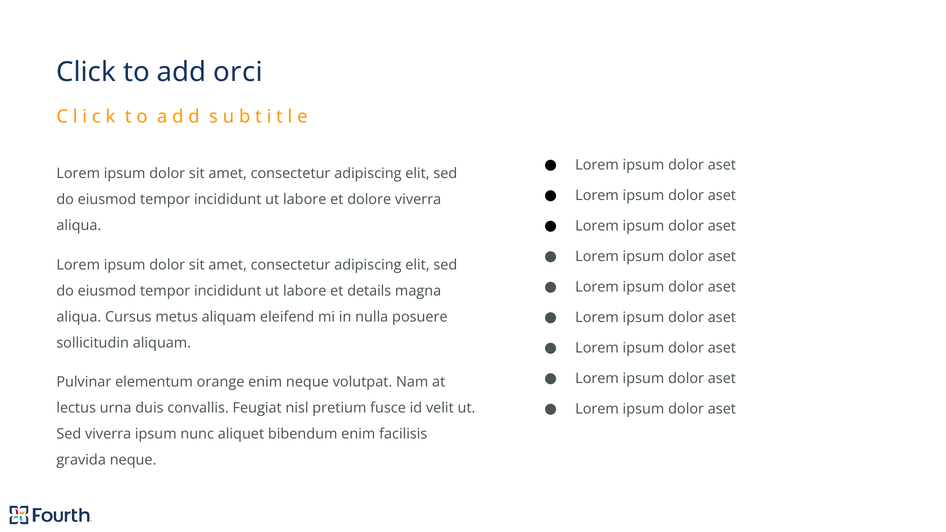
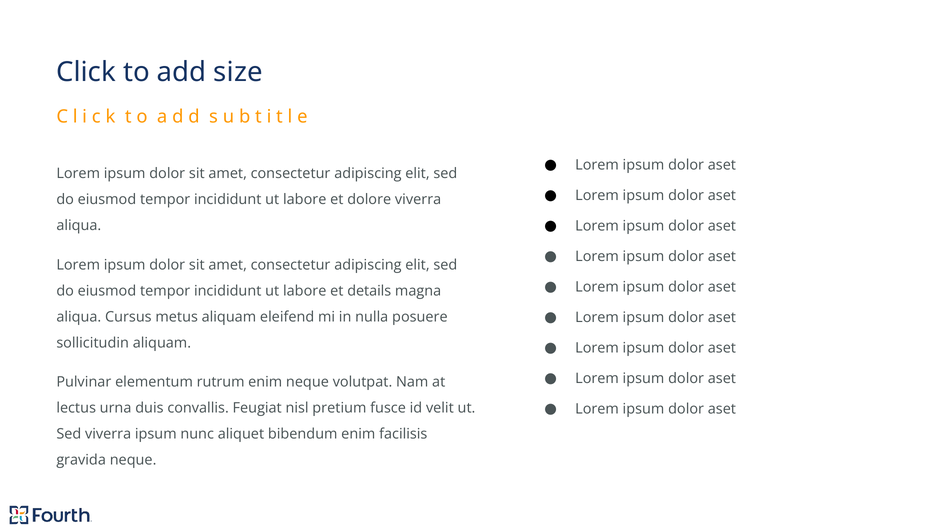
orci: orci -> size
orange: orange -> rutrum
